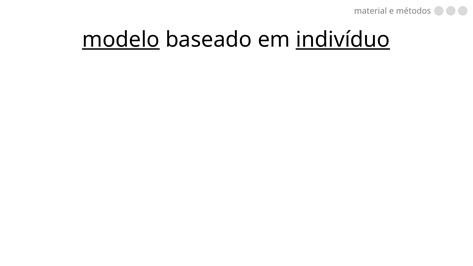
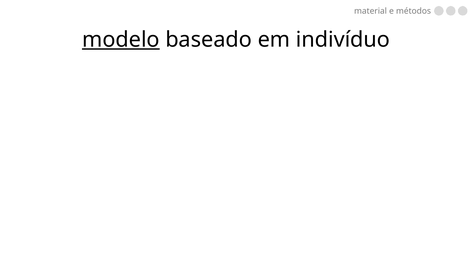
indivíduo underline: present -> none
